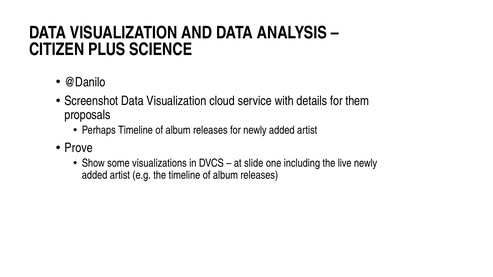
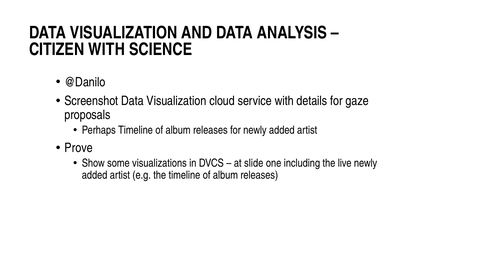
CITIZEN PLUS: PLUS -> WITH
them: them -> gaze
